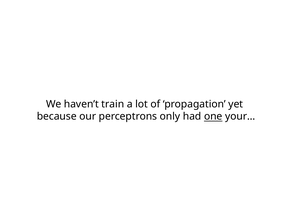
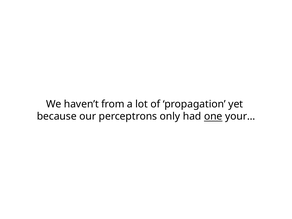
train: train -> from
